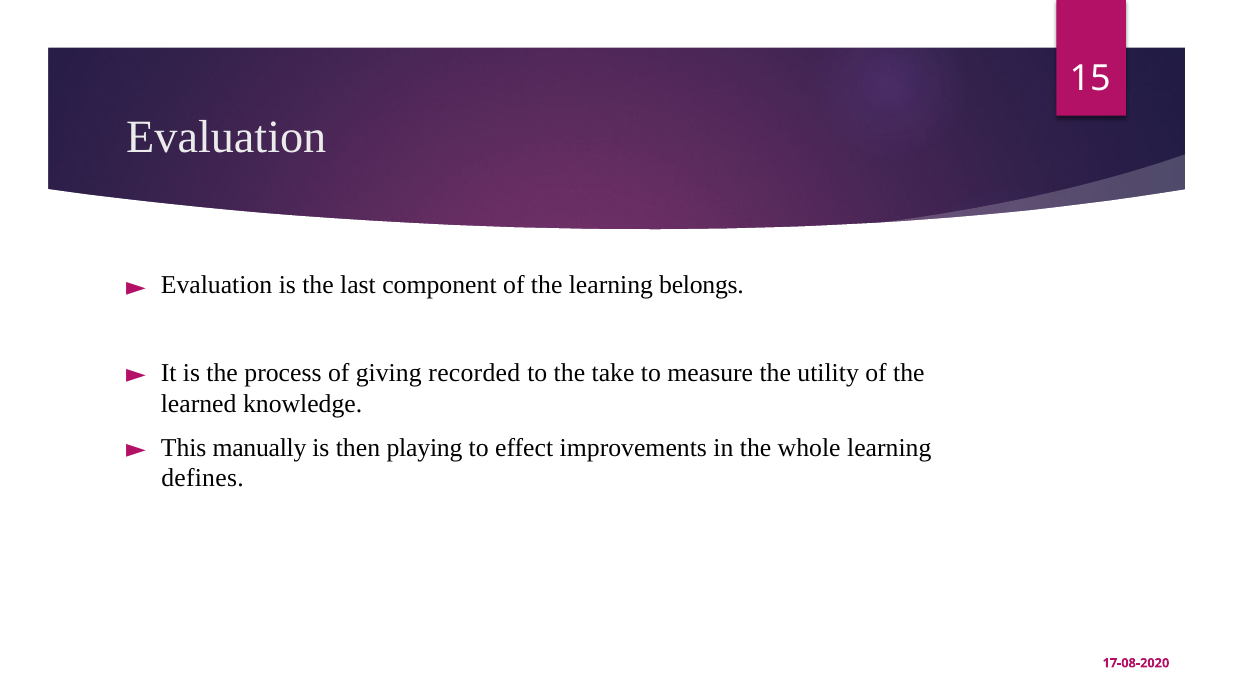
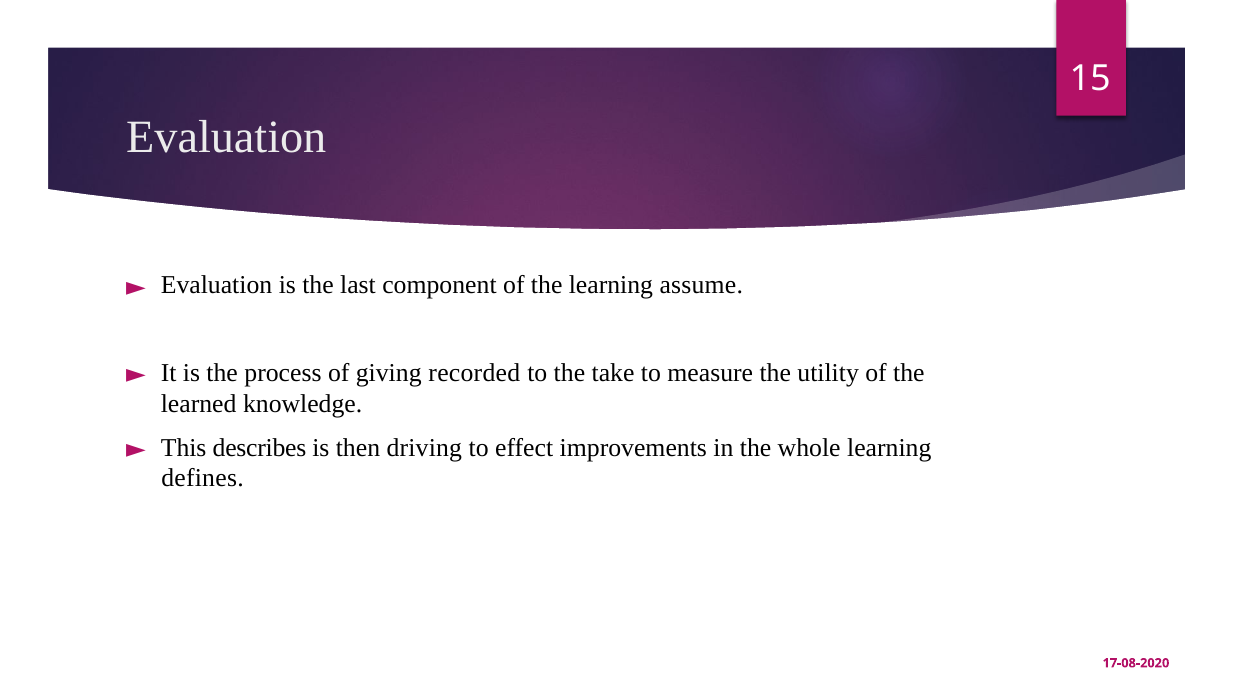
belongs: belongs -> assume
manually: manually -> describes
playing: playing -> driving
